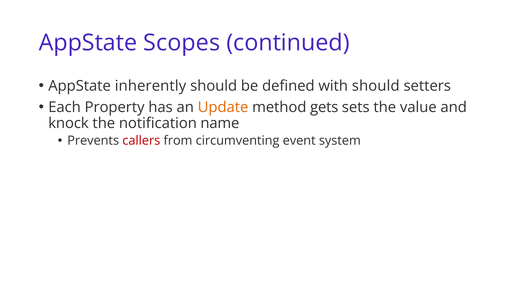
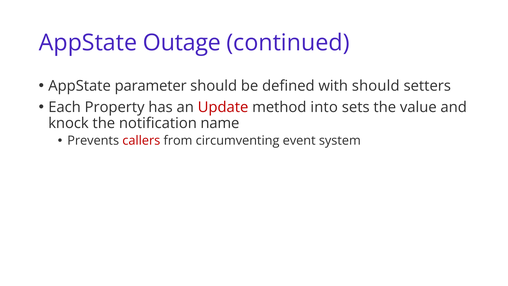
Scopes: Scopes -> Outage
inherently: inherently -> parameter
Update colour: orange -> red
gets: gets -> into
